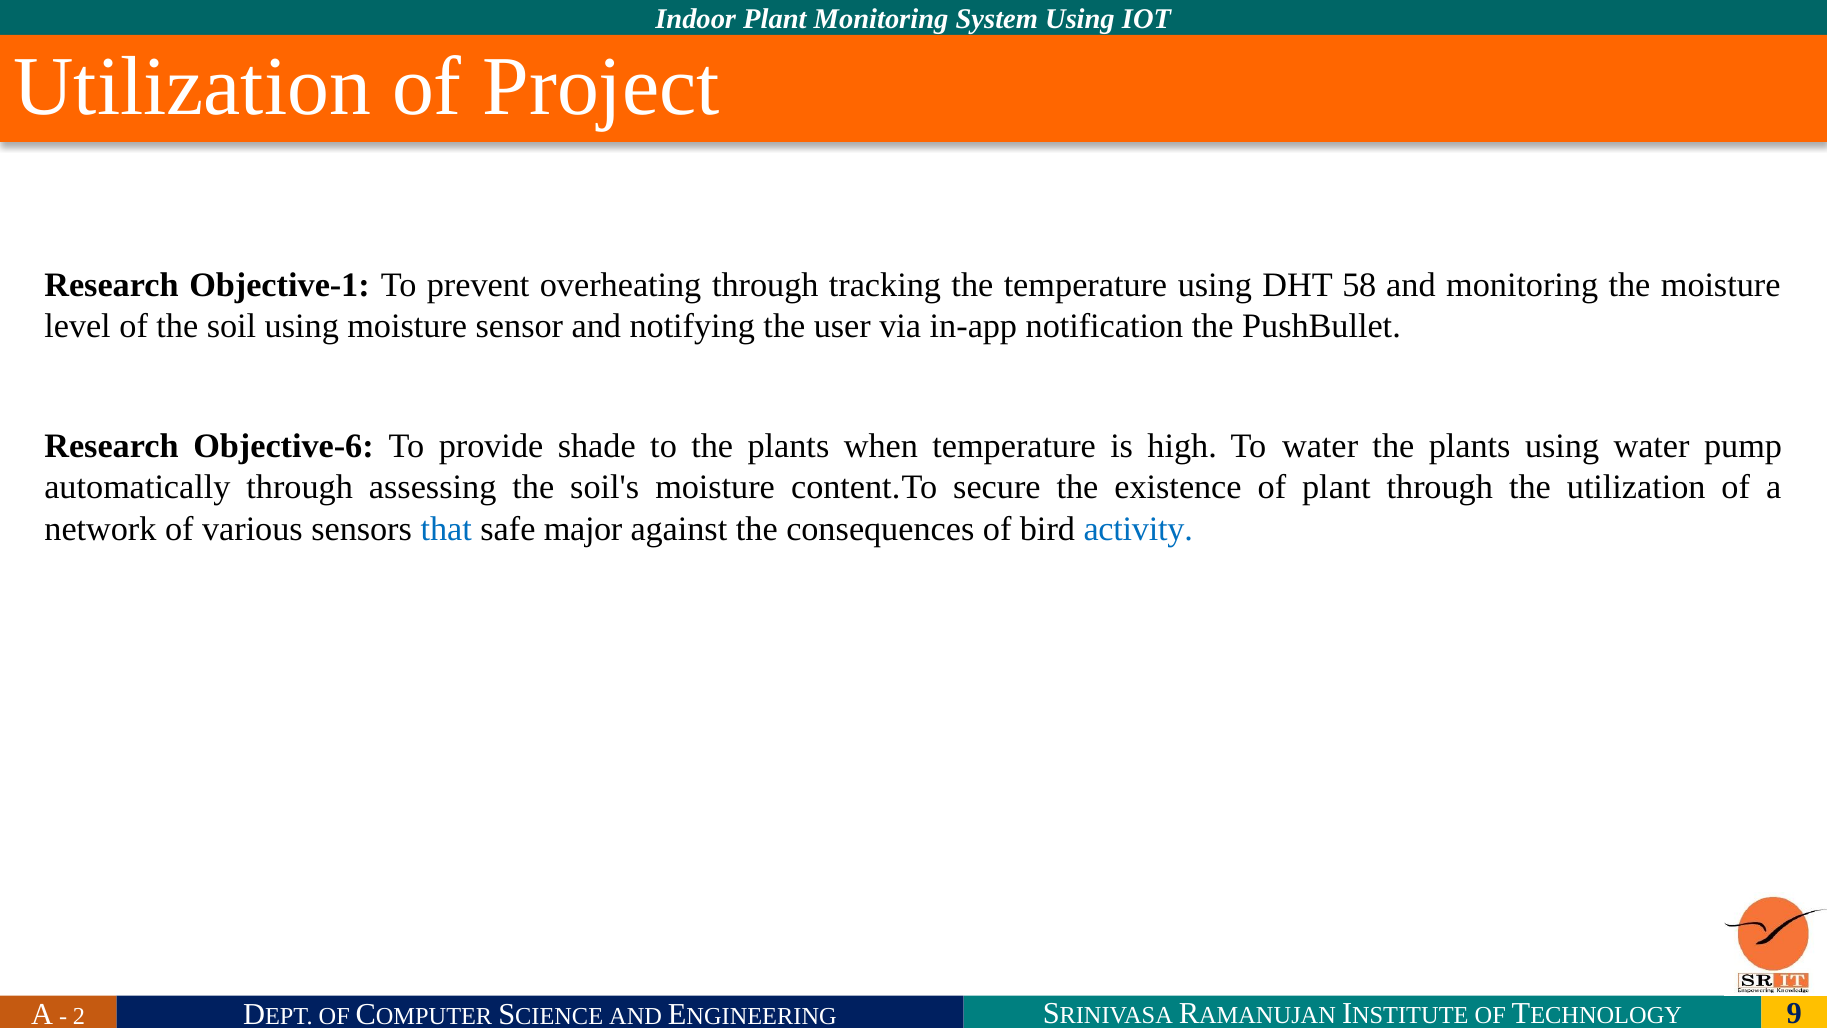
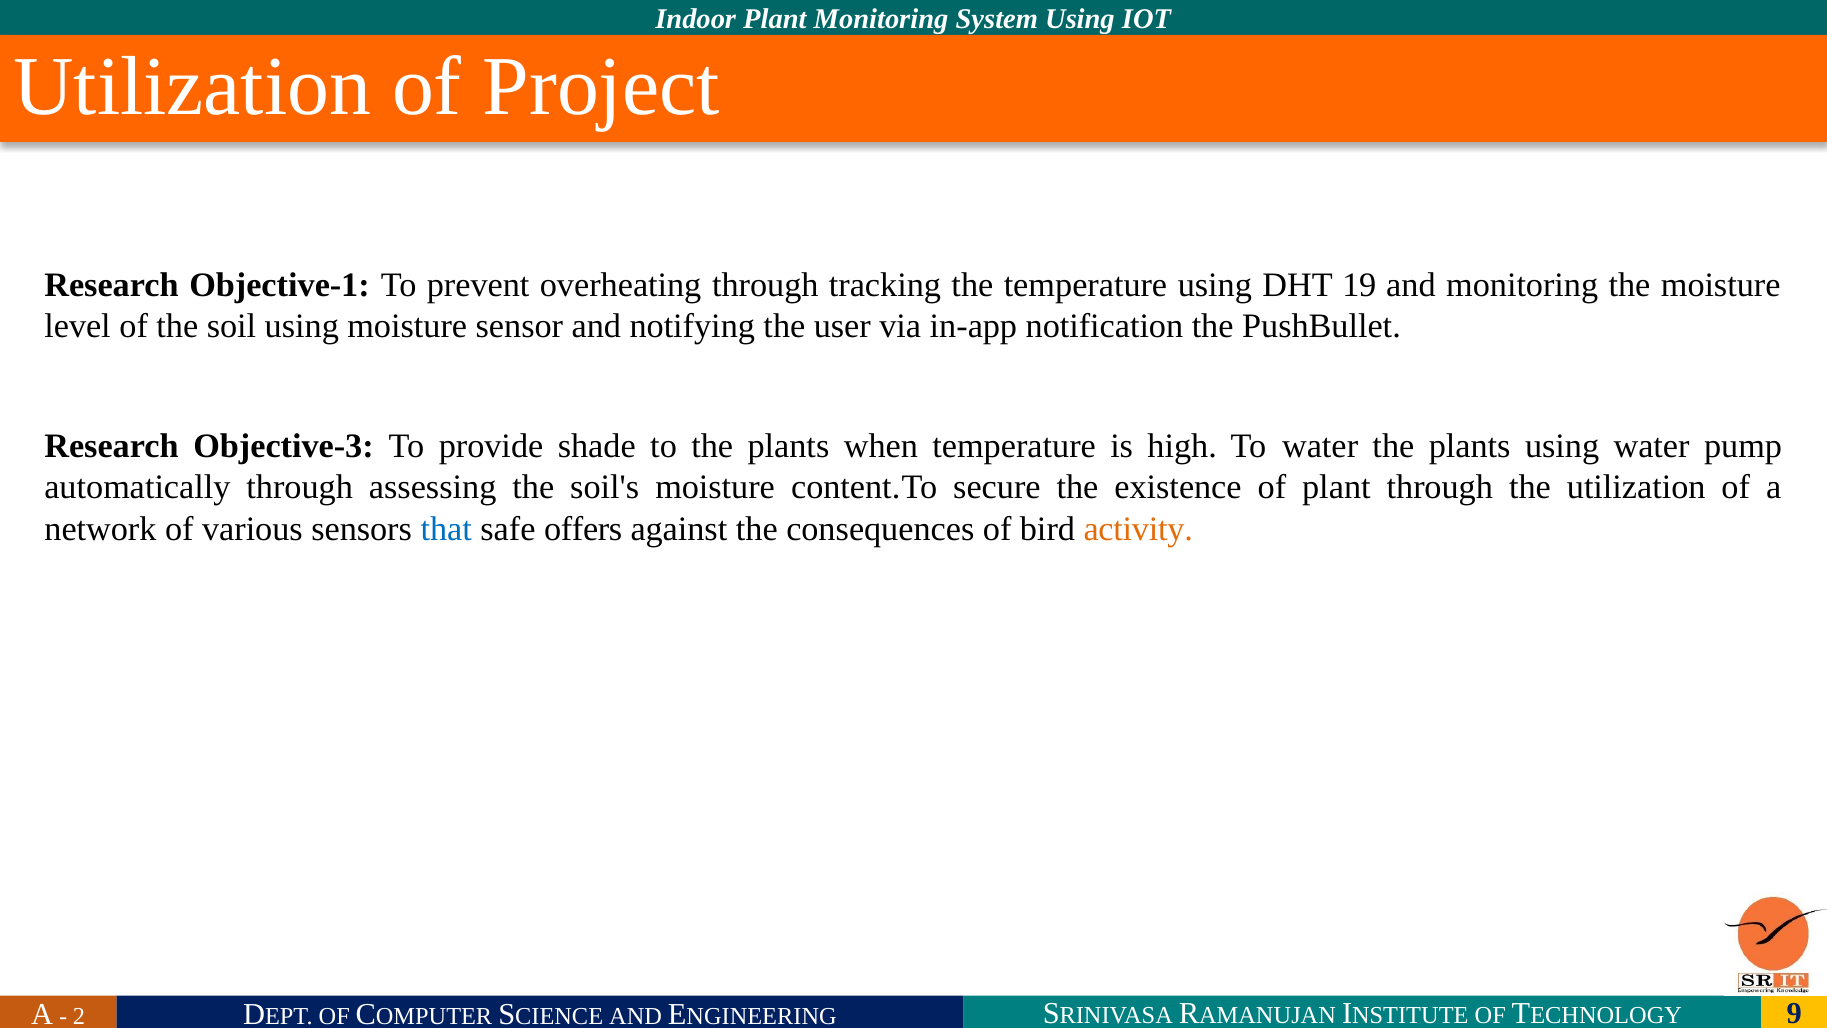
58: 58 -> 19
Objective-6: Objective-6 -> Objective-3
major: major -> offers
activity colour: blue -> orange
